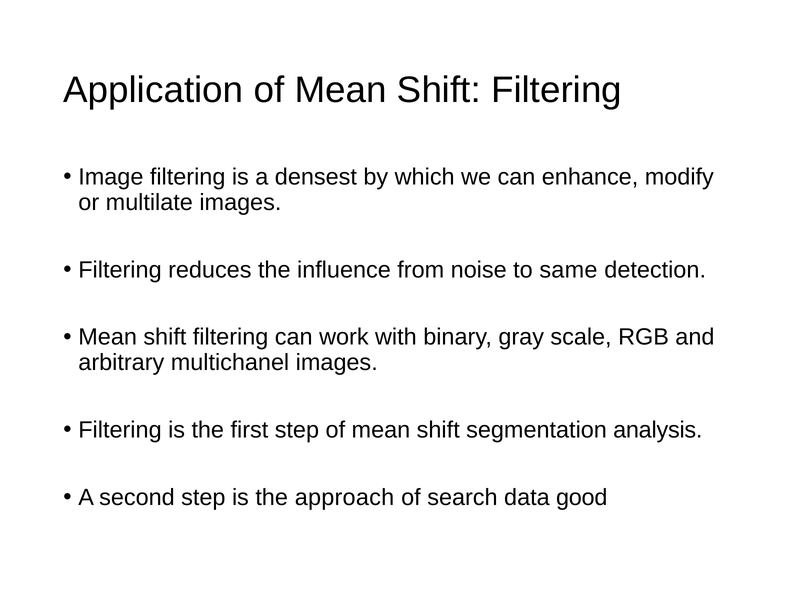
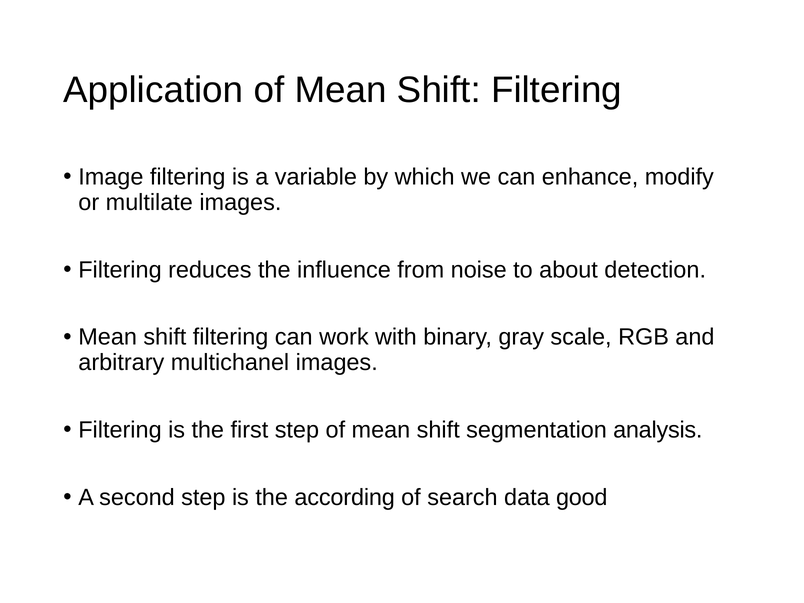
densest: densest -> variable
same: same -> about
approach: approach -> according
